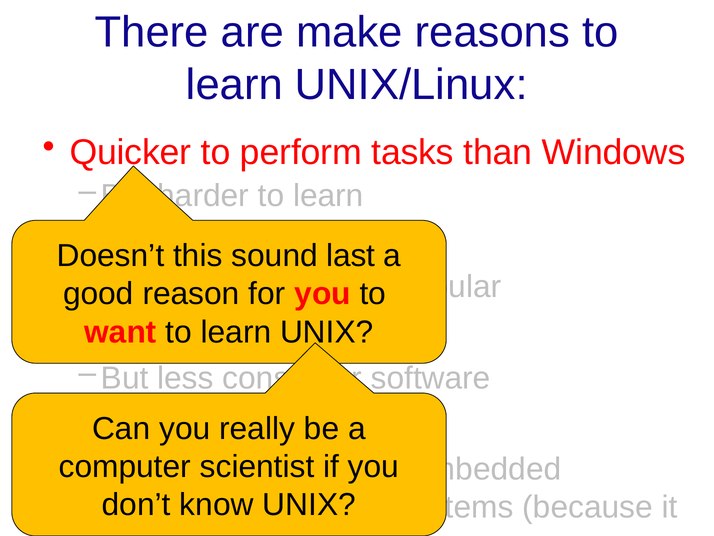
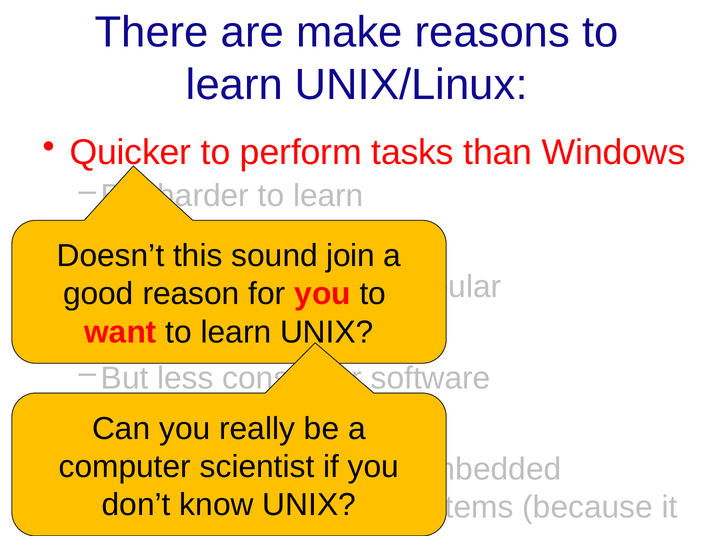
last: last -> join
